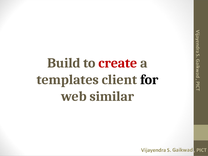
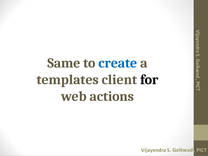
Build: Build -> Same
create colour: red -> blue
similar: similar -> actions
